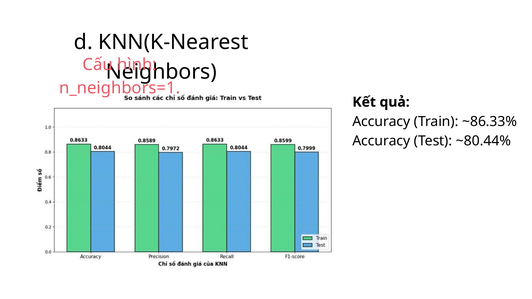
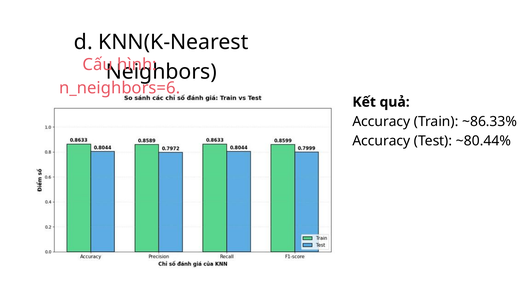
n_neighbors=1: n_neighbors=1 -> n_neighbors=6
